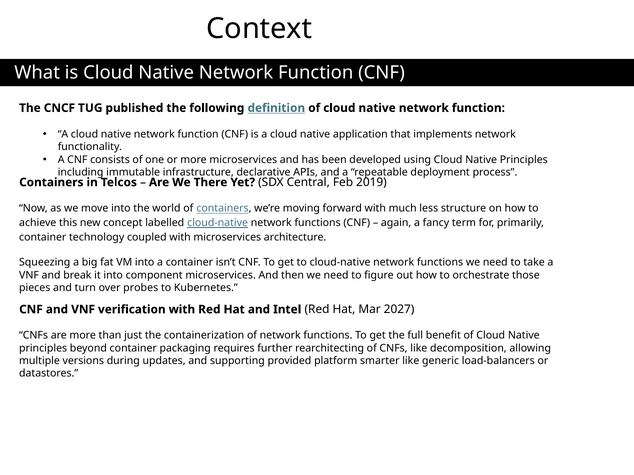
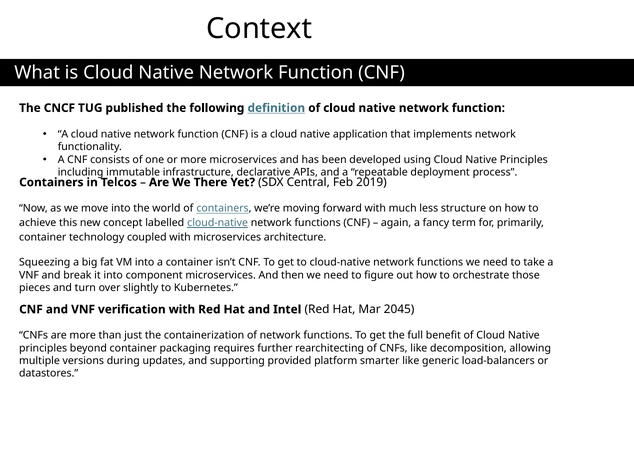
probes: probes -> slightly
2027: 2027 -> 2045
